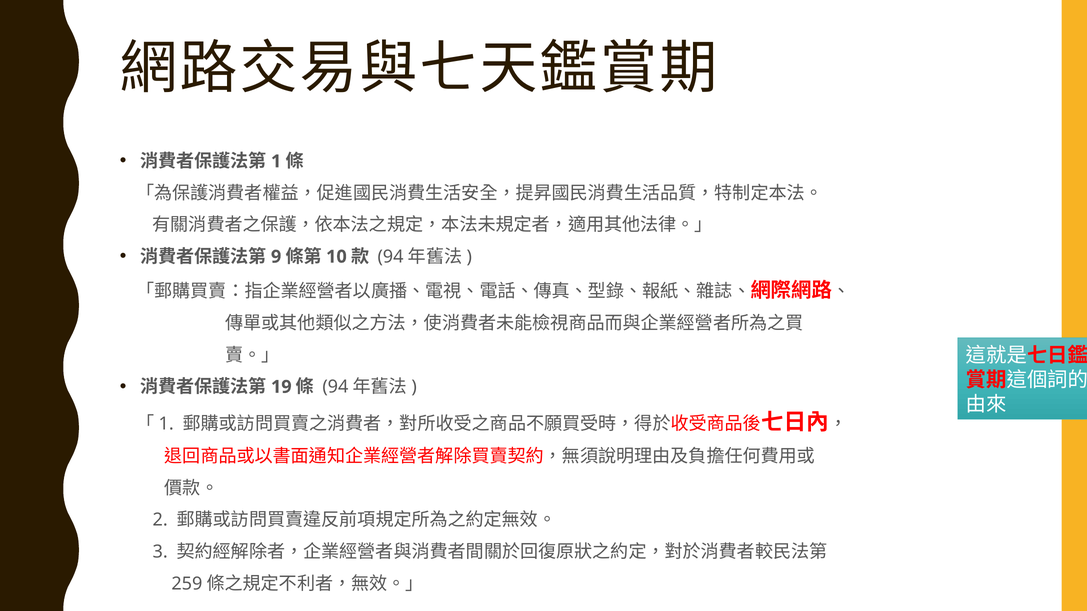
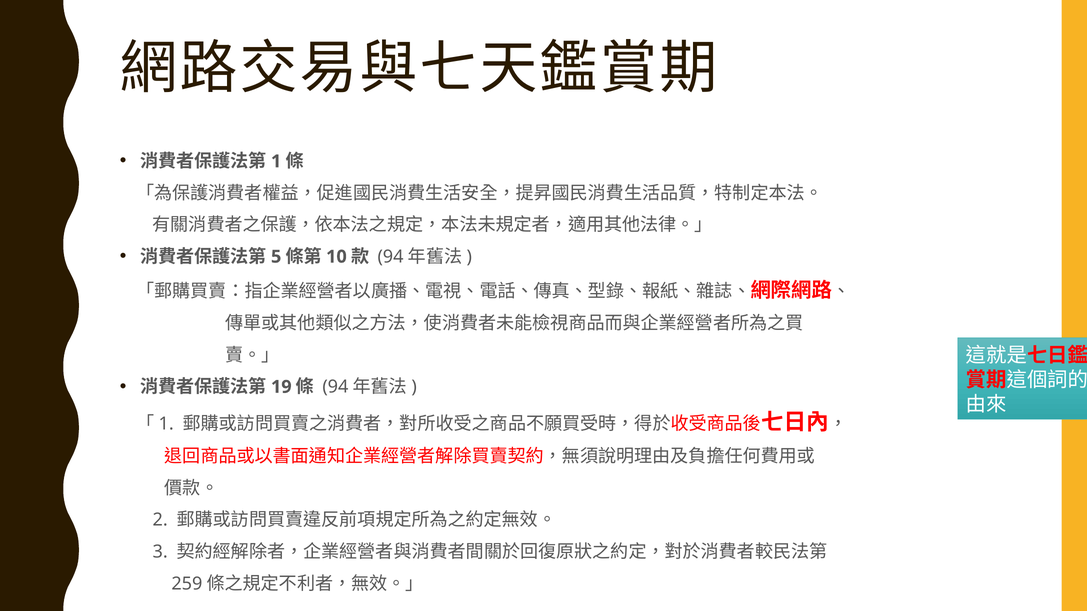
9: 9 -> 5
